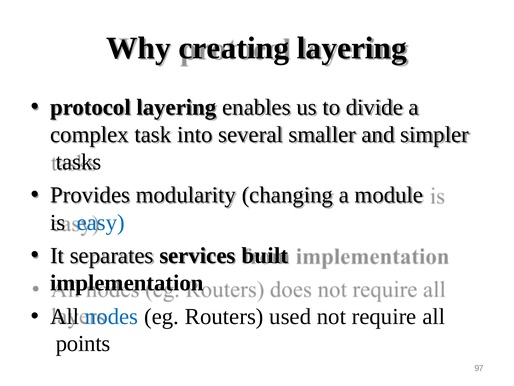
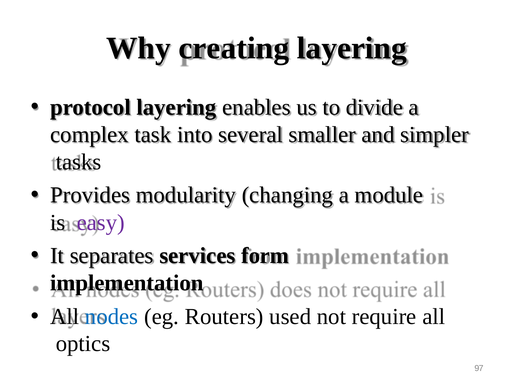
easy colour: blue -> purple
built: built -> form
points: points -> optics
